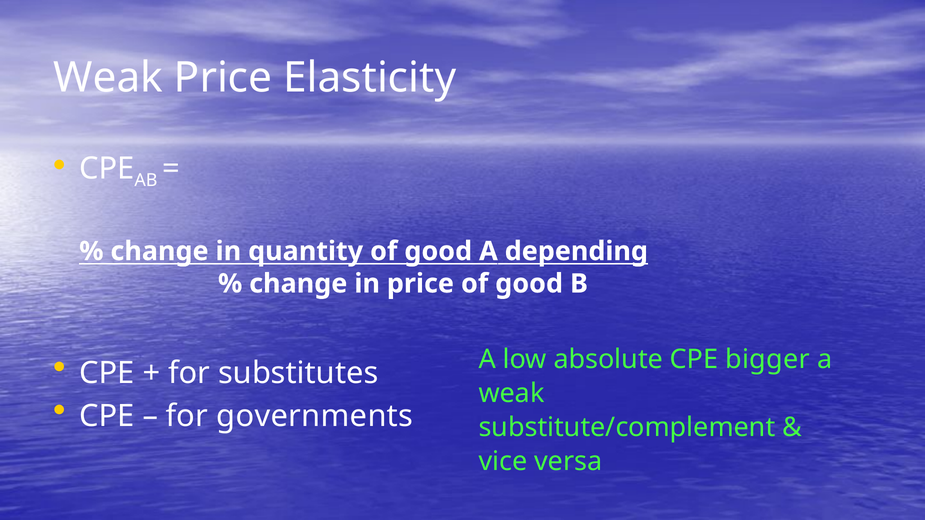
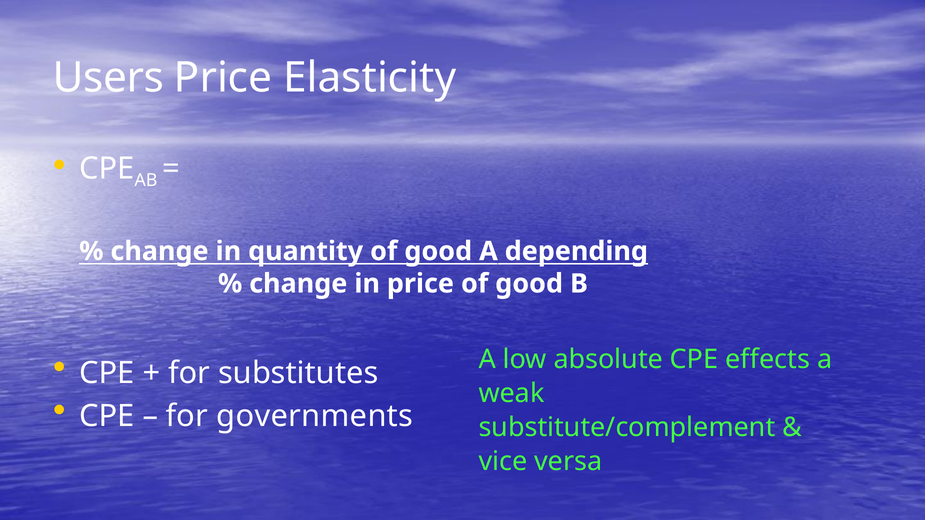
Weak at (108, 78): Weak -> Users
bigger: bigger -> effects
